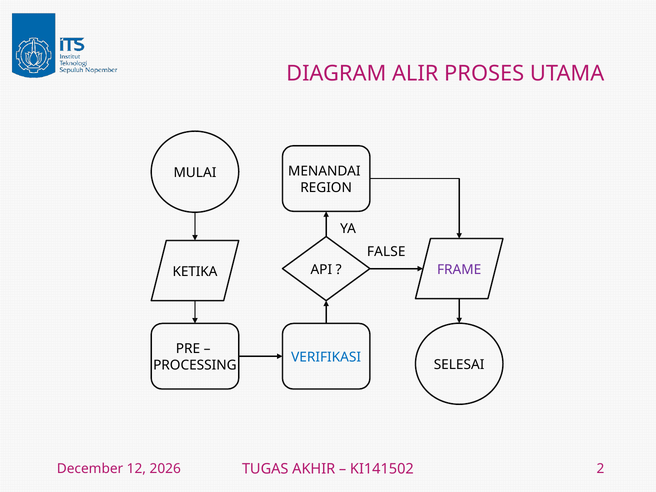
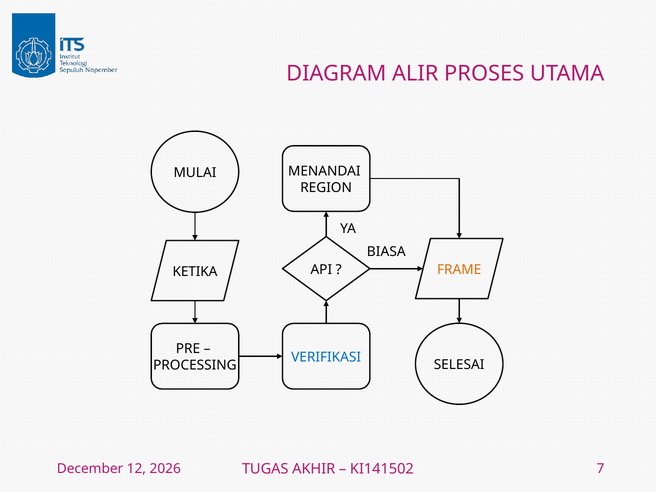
FALSE: FALSE -> BIASA
FRAME colour: purple -> orange
2: 2 -> 7
